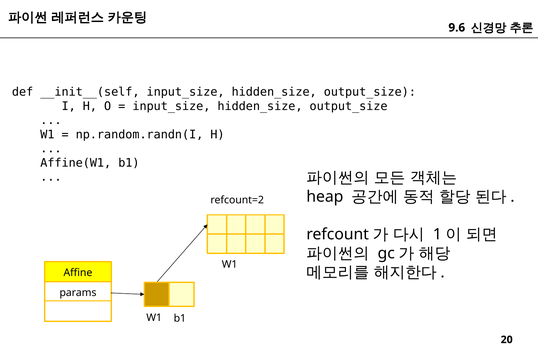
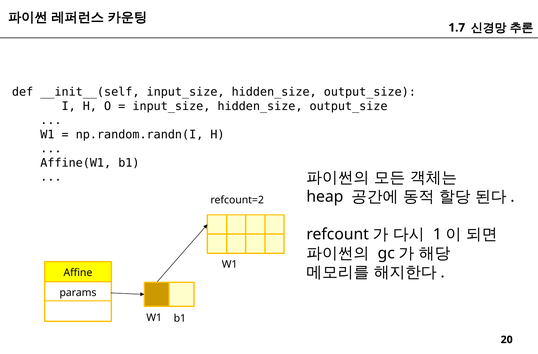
9.6: 9.6 -> 1.7
